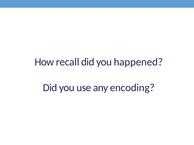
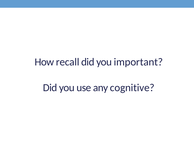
happened: happened -> important
encoding: encoding -> cognitive
